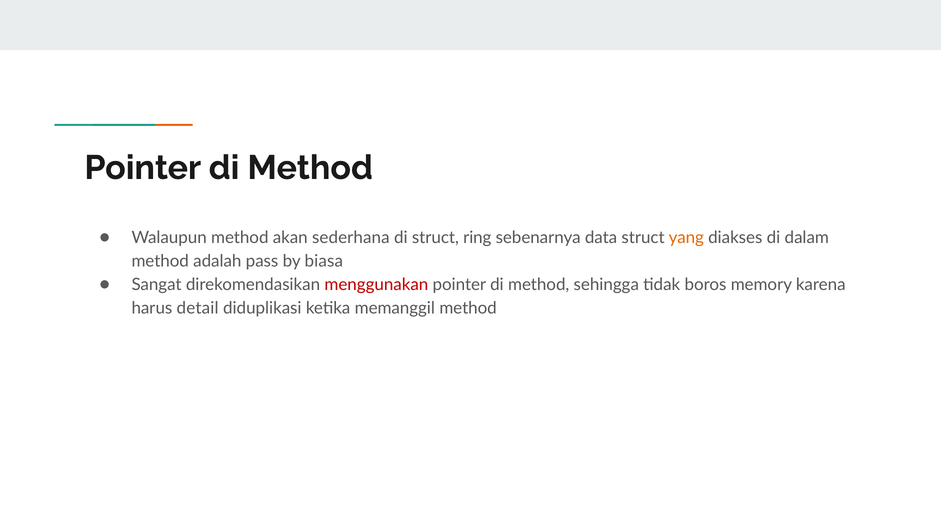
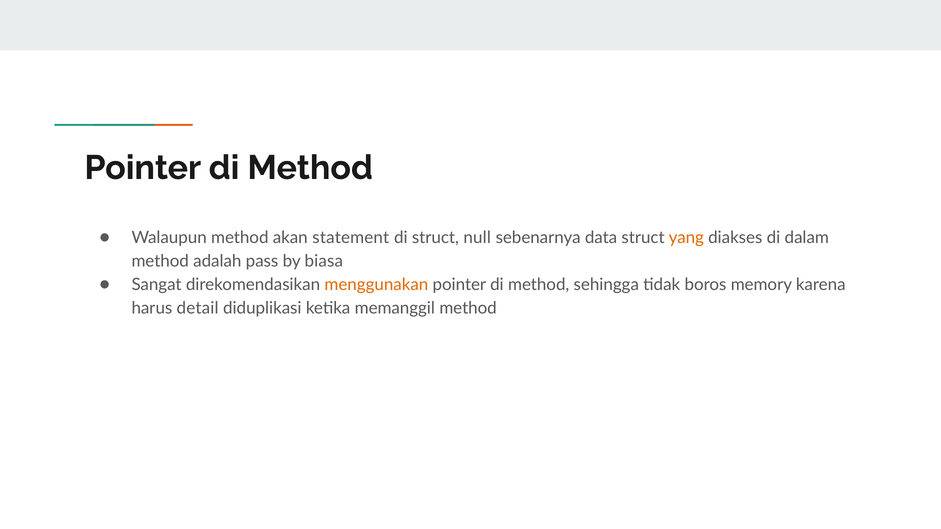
sederhana: sederhana -> statement
ring: ring -> null
menggunakan colour: red -> orange
